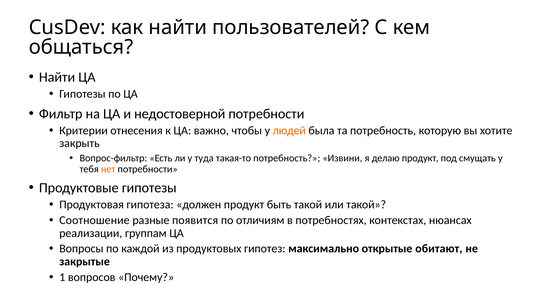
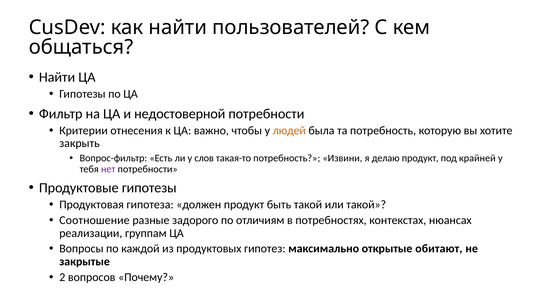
туда: туда -> слов
смущать: смущать -> крайней
нет colour: orange -> purple
появится: появится -> задорого
1: 1 -> 2
